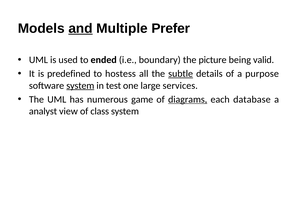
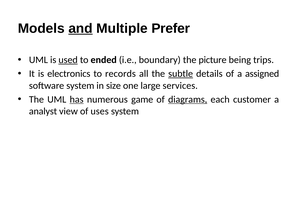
used underline: none -> present
valid: valid -> trips
predefined: predefined -> electronics
hostess: hostess -> records
purpose: purpose -> assigned
system at (80, 86) underline: present -> none
test: test -> size
has underline: none -> present
database: database -> customer
class: class -> uses
